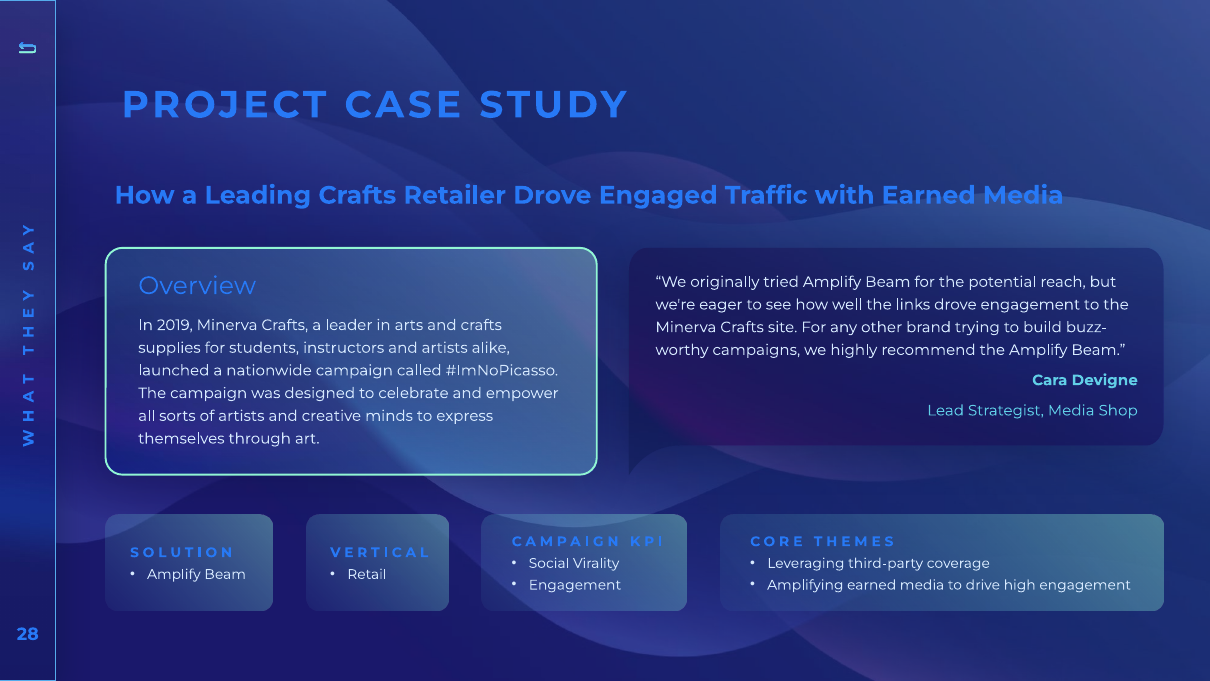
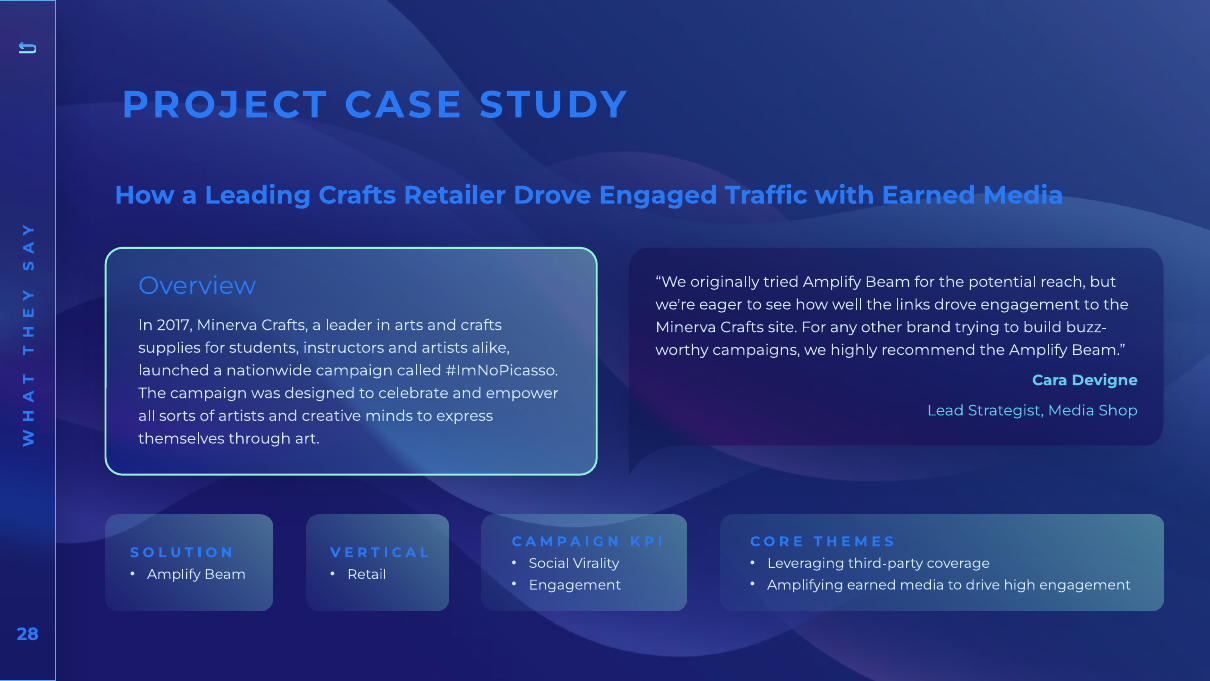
2019: 2019 -> 2017
